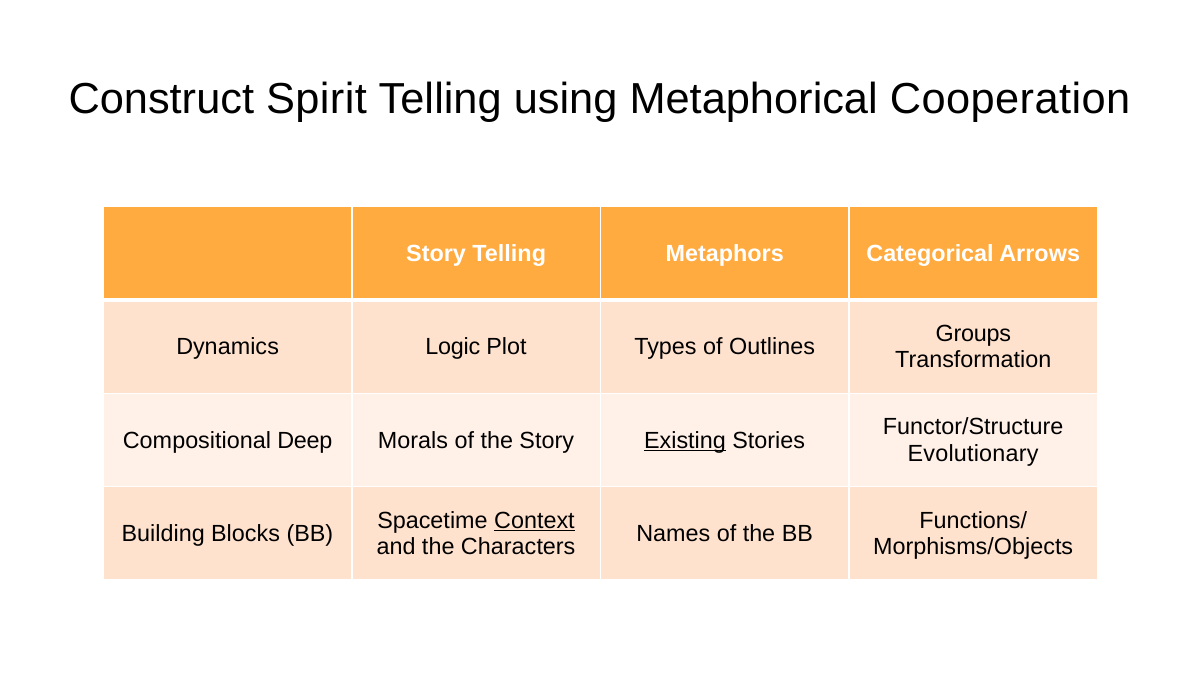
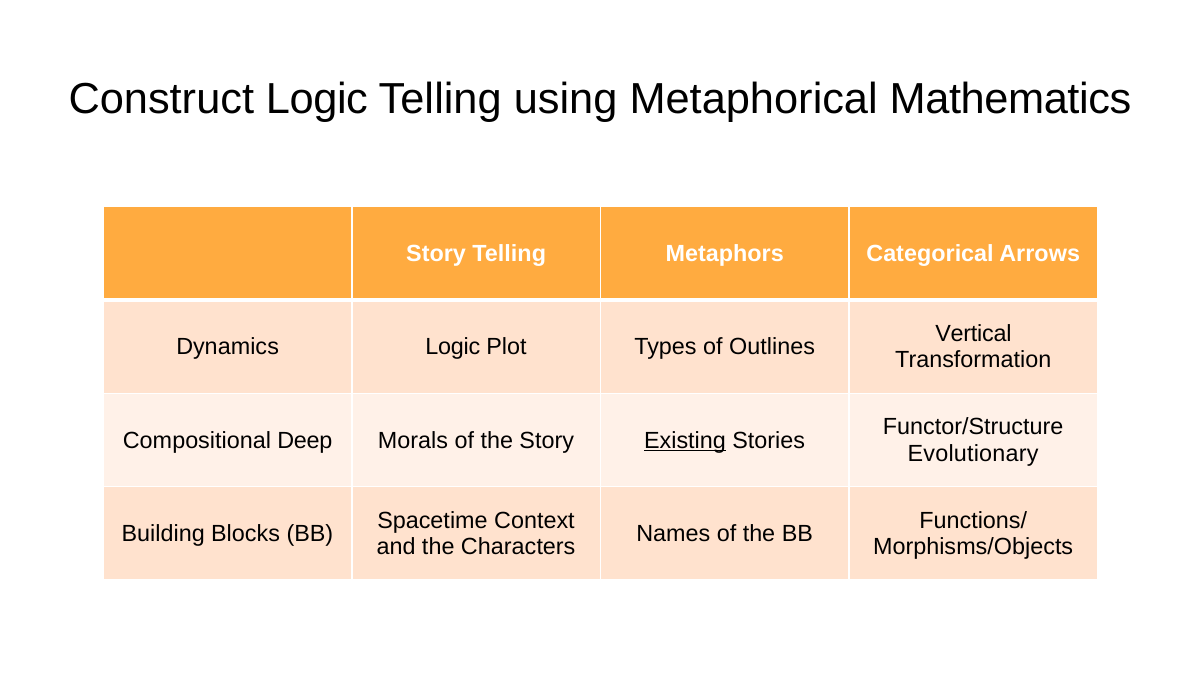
Construct Spirit: Spirit -> Logic
Cooperation: Cooperation -> Mathematics
Groups: Groups -> Vertical
Context underline: present -> none
